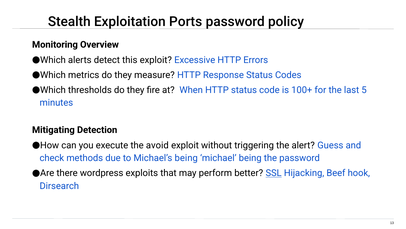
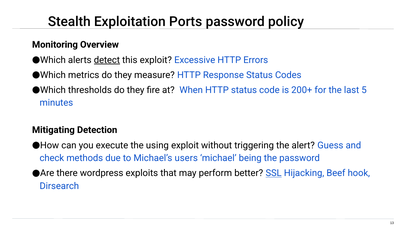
detect underline: none -> present
100+: 100+ -> 200+
avoid: avoid -> using
Michael’s being: being -> users
